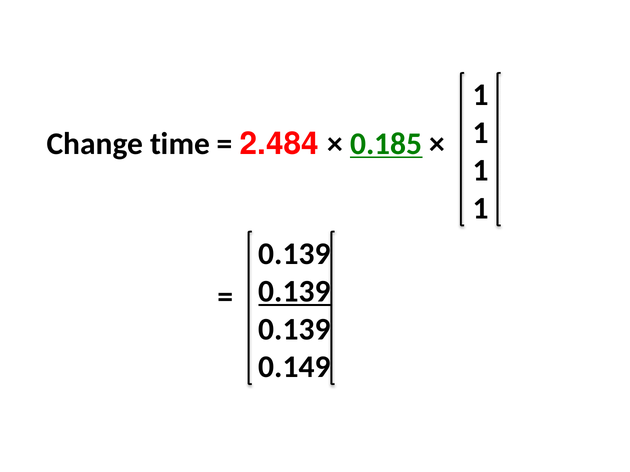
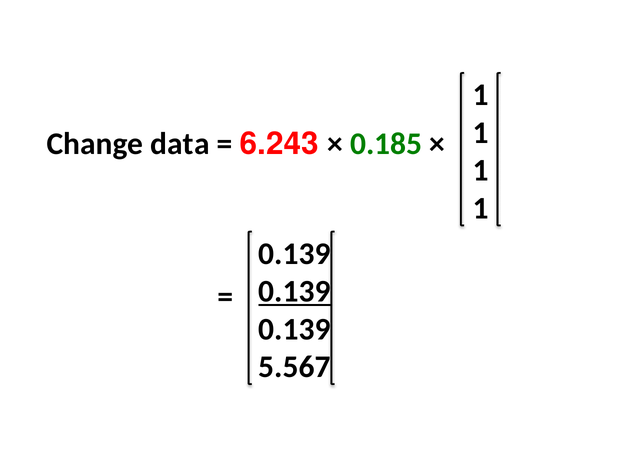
time: time -> data
2.484: 2.484 -> 6.243
0.185 underline: present -> none
0.149: 0.149 -> 5.567
